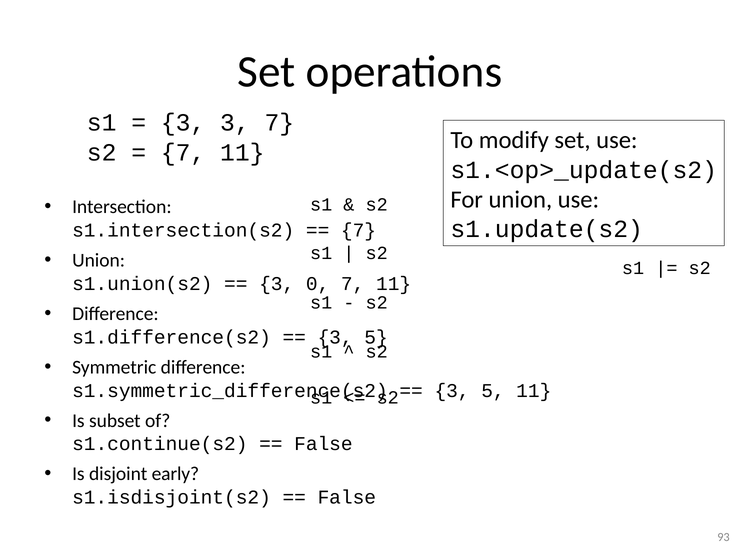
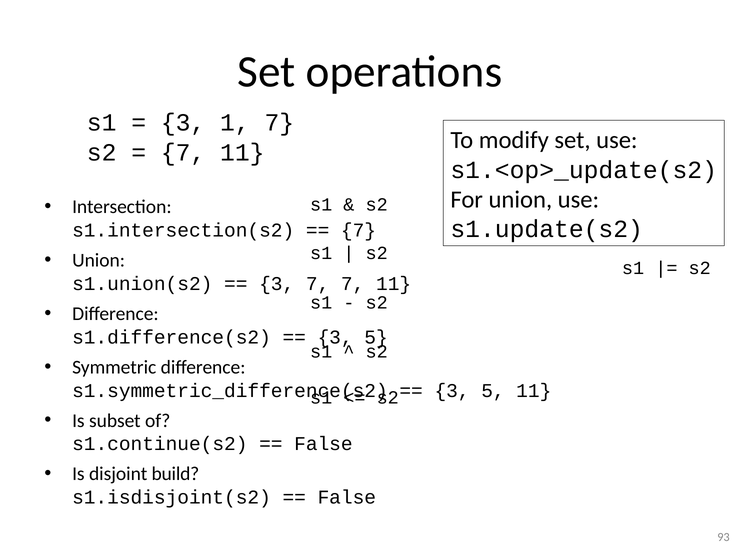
3 3: 3 -> 1
3 0: 0 -> 7
early: early -> build
